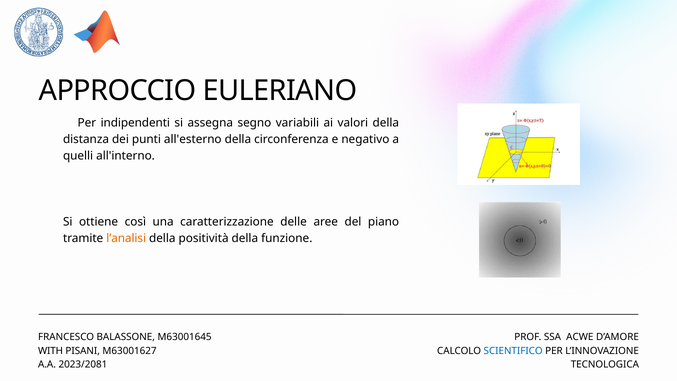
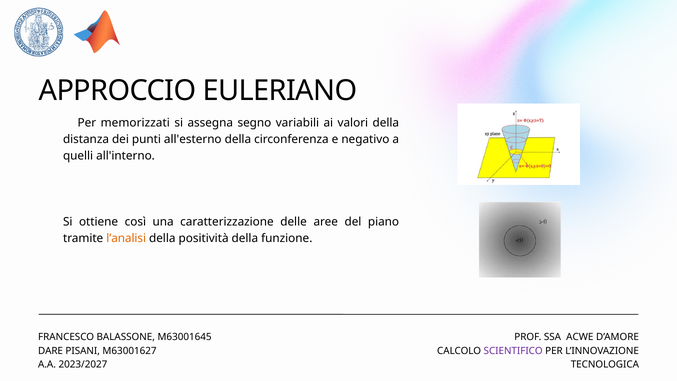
indipendenti: indipendenti -> memorizzati
WITH: WITH -> DARE
SCIENTIFICO colour: blue -> purple
2023/2081: 2023/2081 -> 2023/2027
